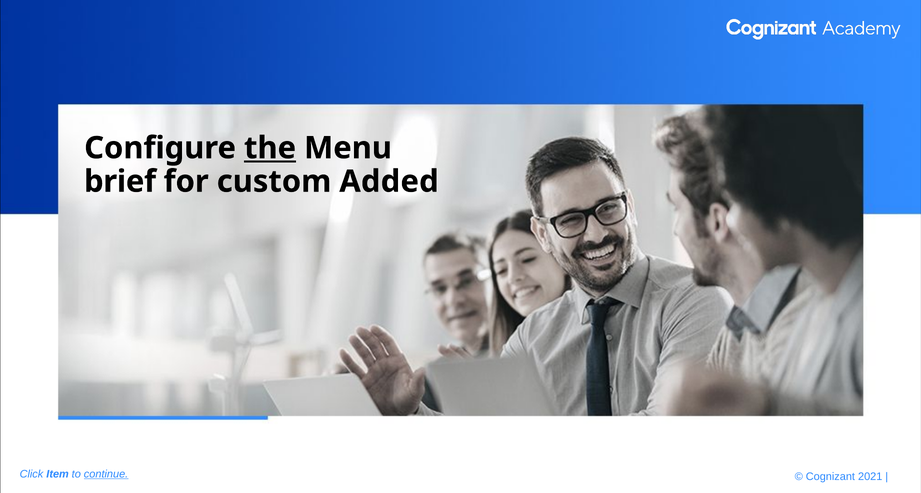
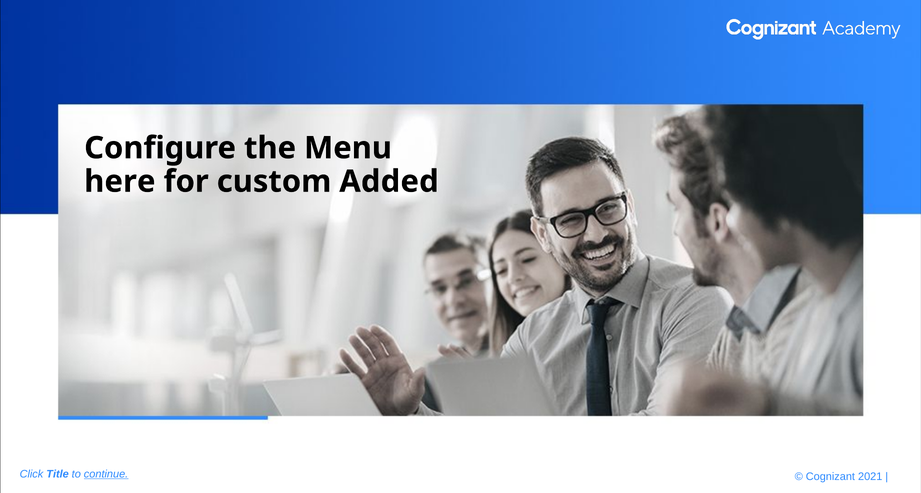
the at (270, 148) underline: present -> none
brief at (120, 181): brief -> here
Item: Item -> Title
